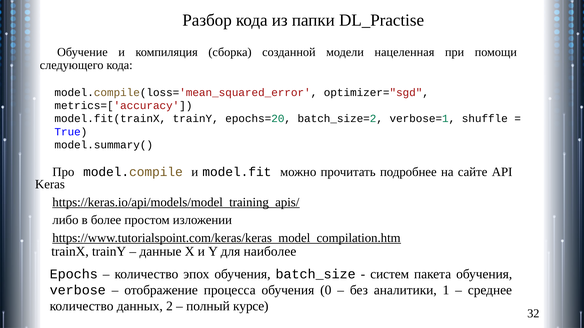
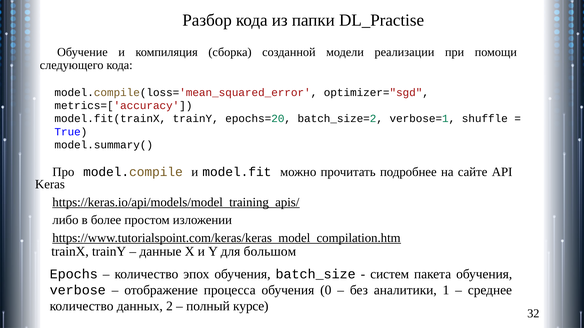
нацеленная: нацеленная -> реализации
наиболее: наиболее -> большом
